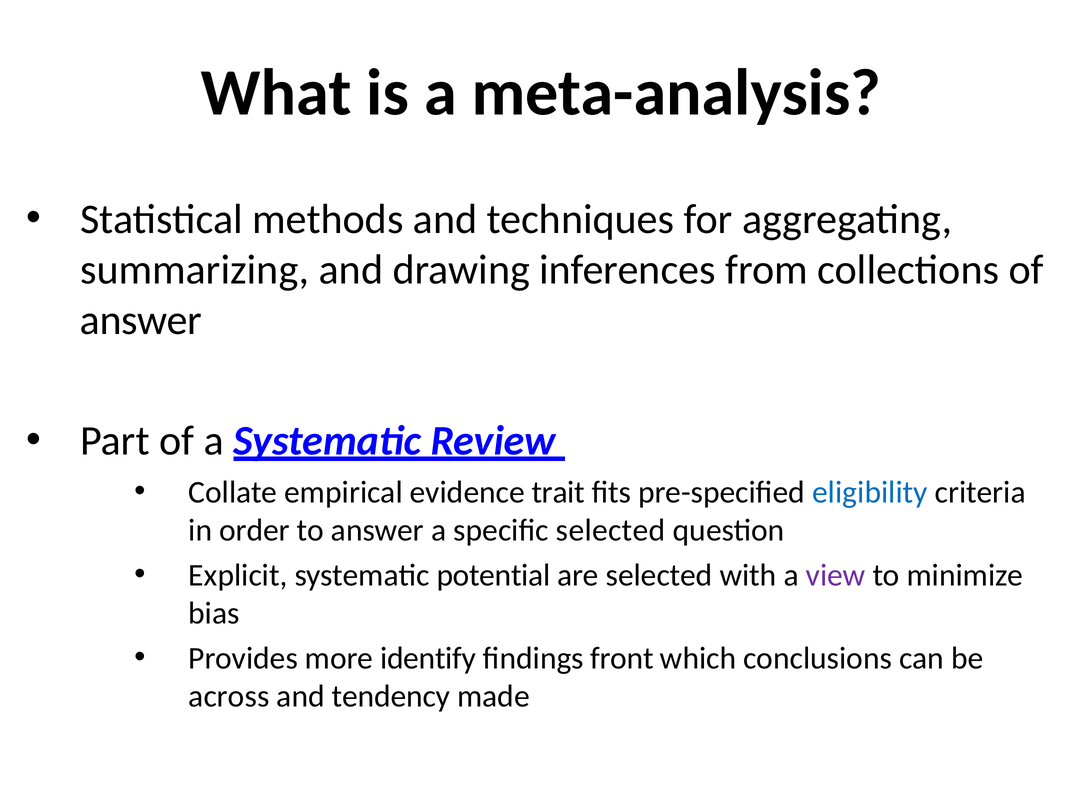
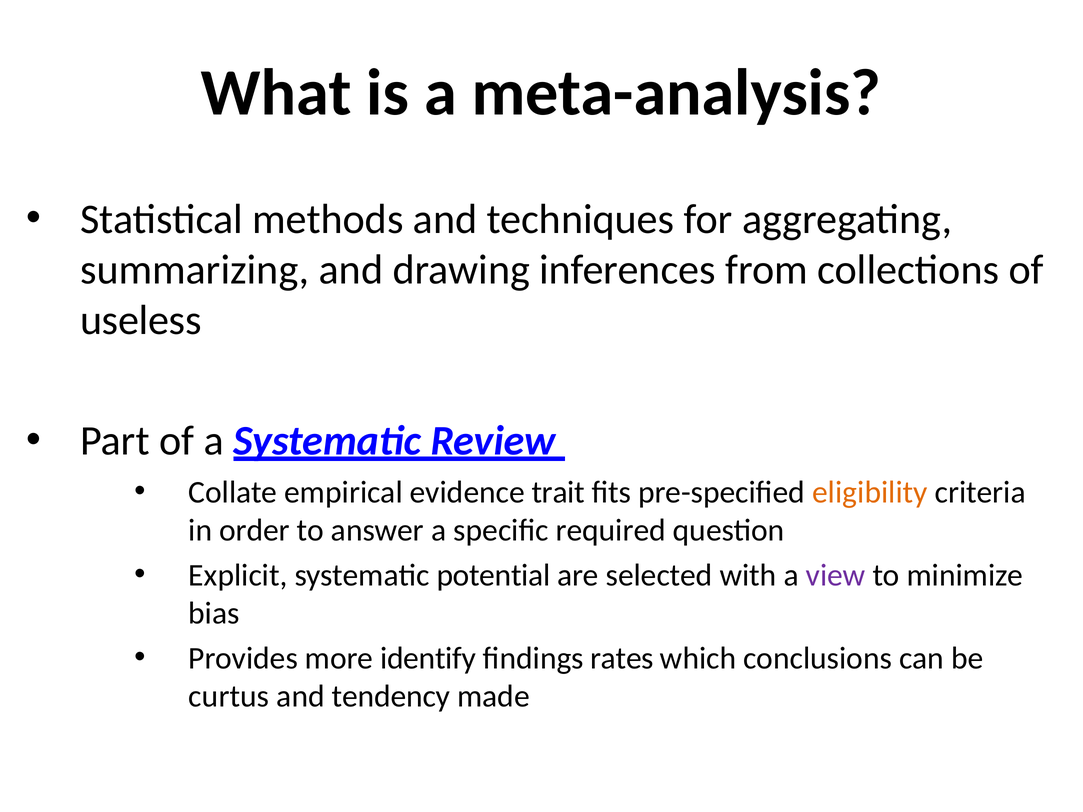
answer at (141, 320): answer -> useless
eligibility colour: blue -> orange
specific selected: selected -> required
front: front -> rates
across: across -> curtus
